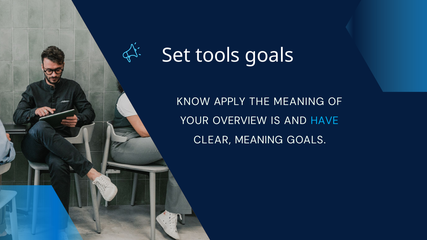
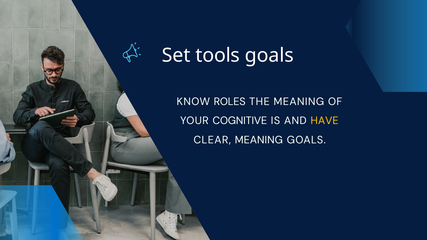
APPLY: APPLY -> ROLES
OVERVIEW: OVERVIEW -> COGNITIVE
HAVE colour: light blue -> yellow
